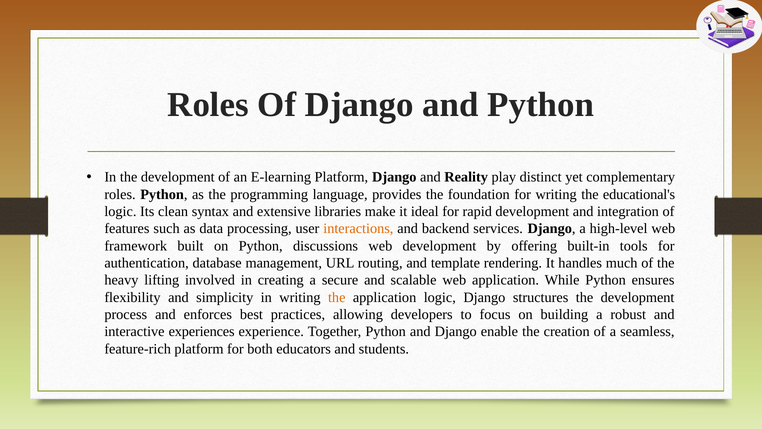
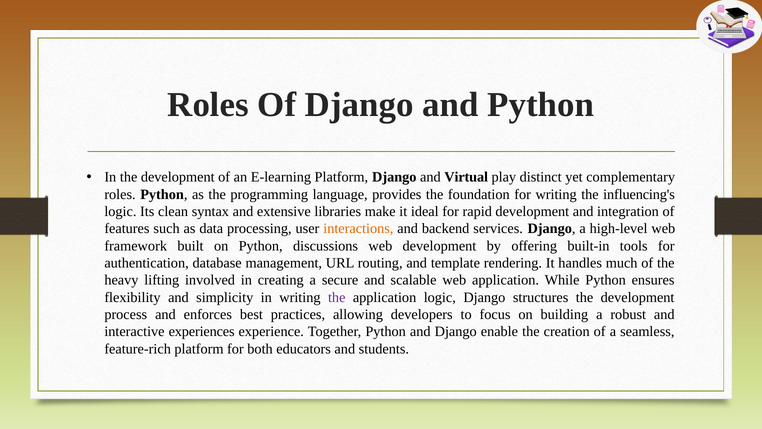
Reality: Reality -> Virtual
educational's: educational's -> influencing's
the at (337, 297) colour: orange -> purple
